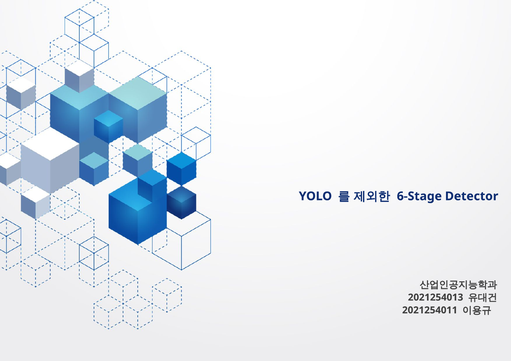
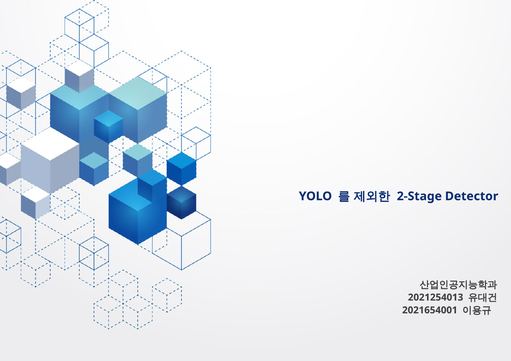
6-Stage: 6-Stage -> 2-Stage
2021254011: 2021254011 -> 2021654001
